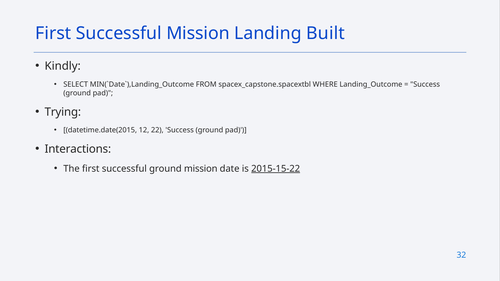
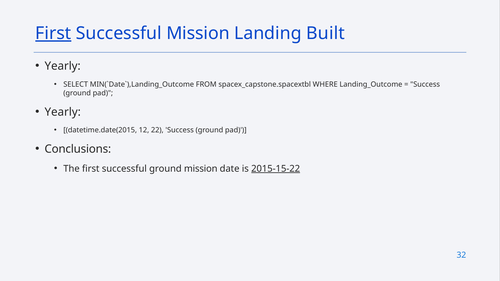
First at (53, 33) underline: none -> present
Kindly at (63, 66): Kindly -> Yearly
Trying at (63, 112): Trying -> Yearly
Interactions: Interactions -> Conclusions
